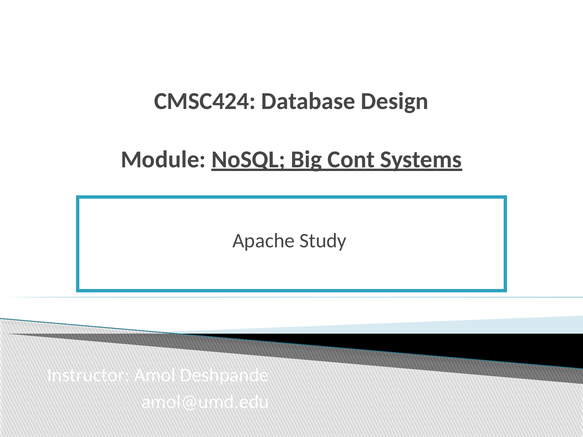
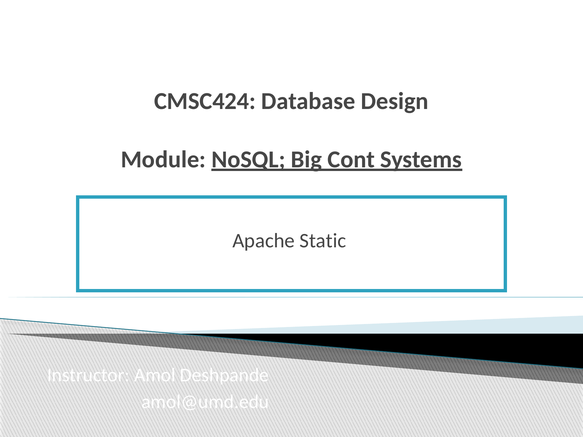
Study: Study -> Static
